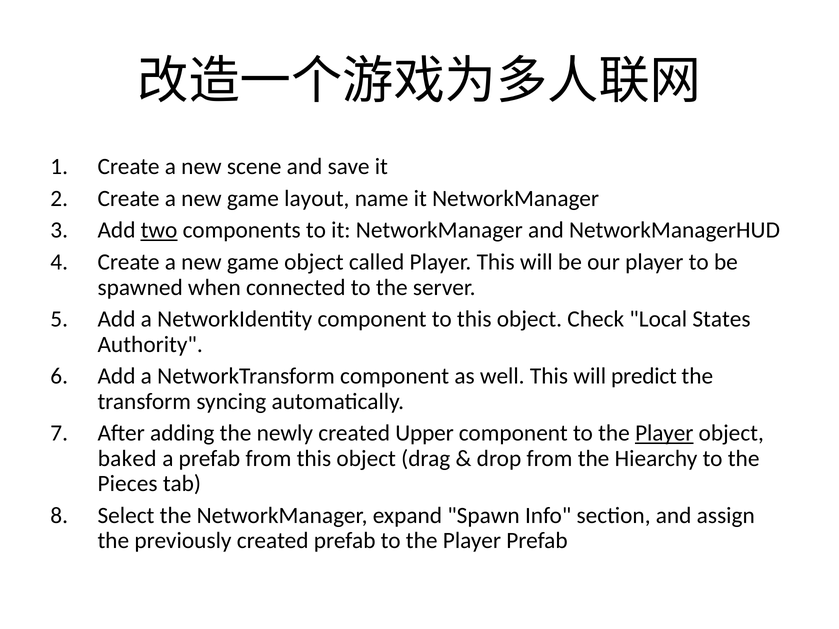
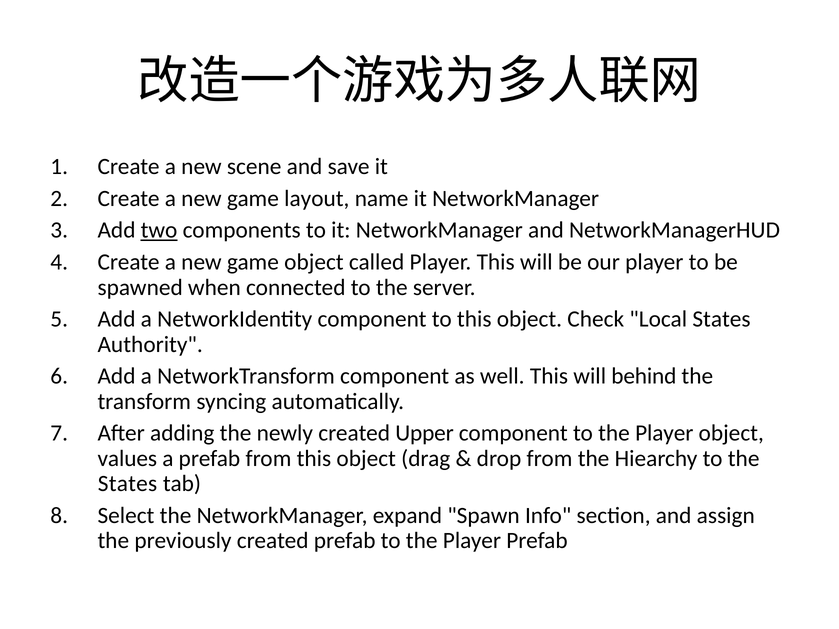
predict: predict -> behind
Player at (664, 433) underline: present -> none
baked: baked -> values
Pieces at (128, 484): Pieces -> States
